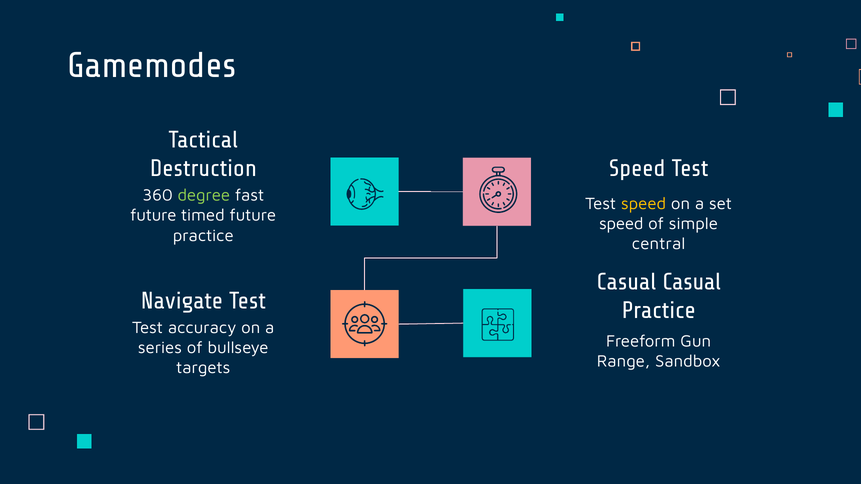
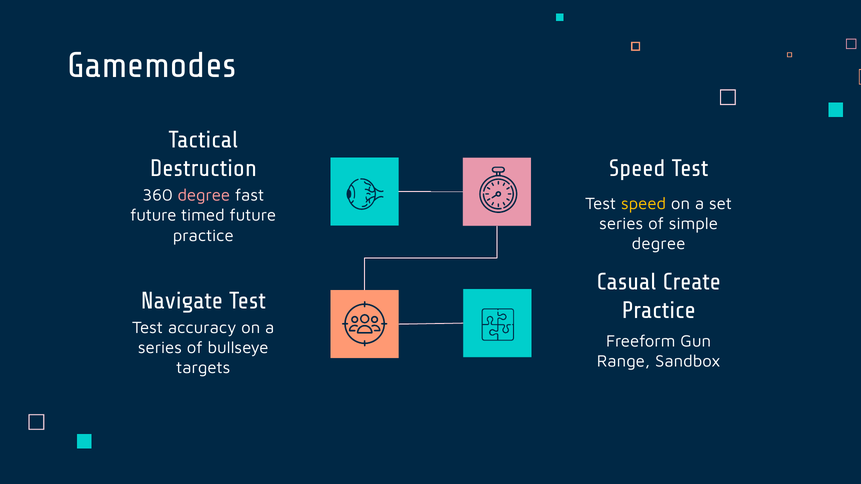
degree at (204, 195) colour: light green -> pink
speed at (621, 224): speed -> series
central at (659, 244): central -> degree
Casual Casual: Casual -> Create
